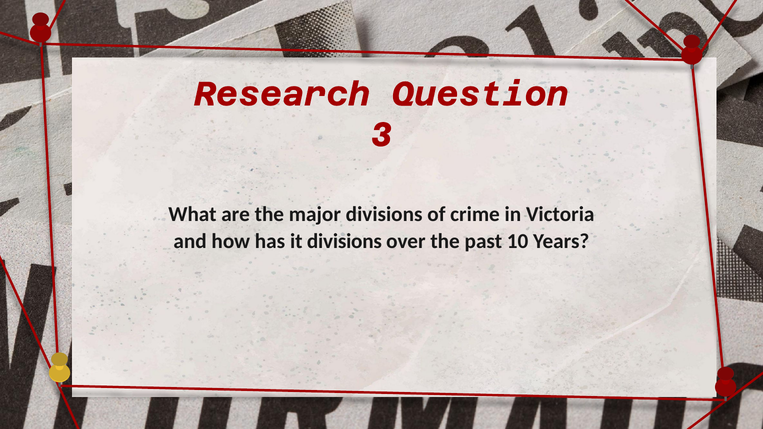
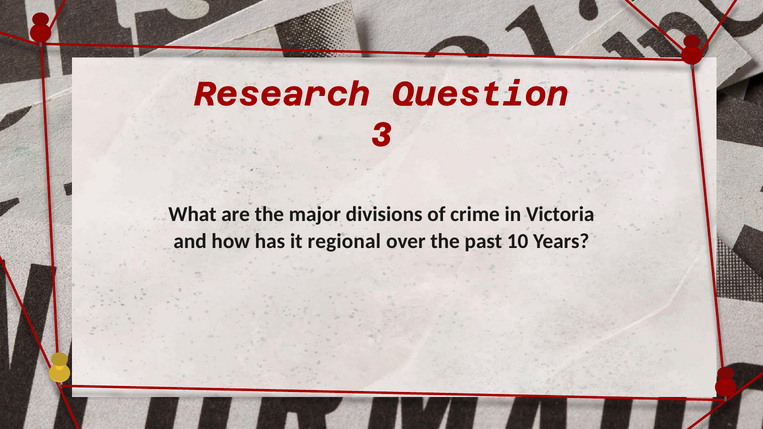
it divisions: divisions -> regional
